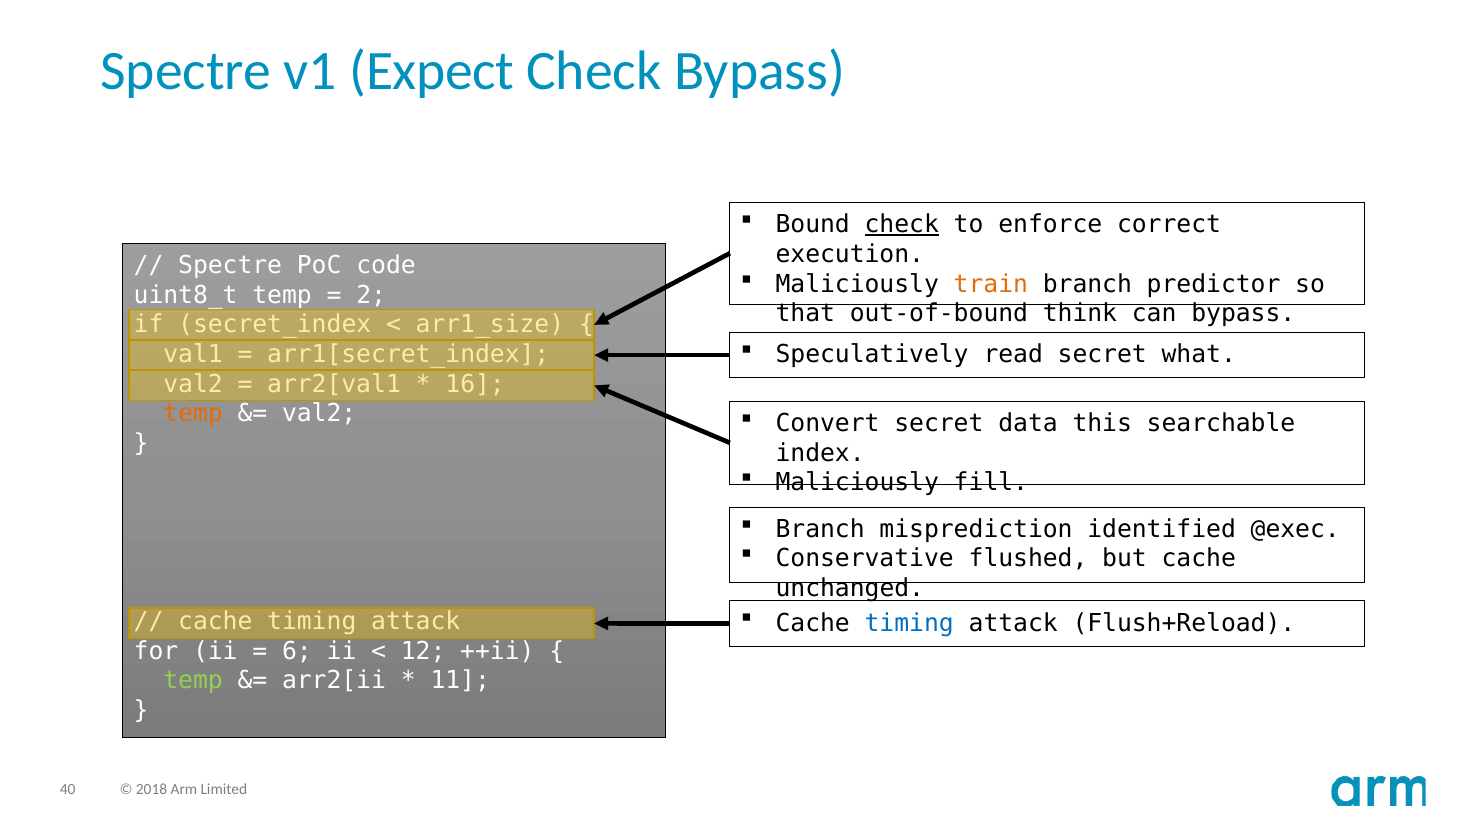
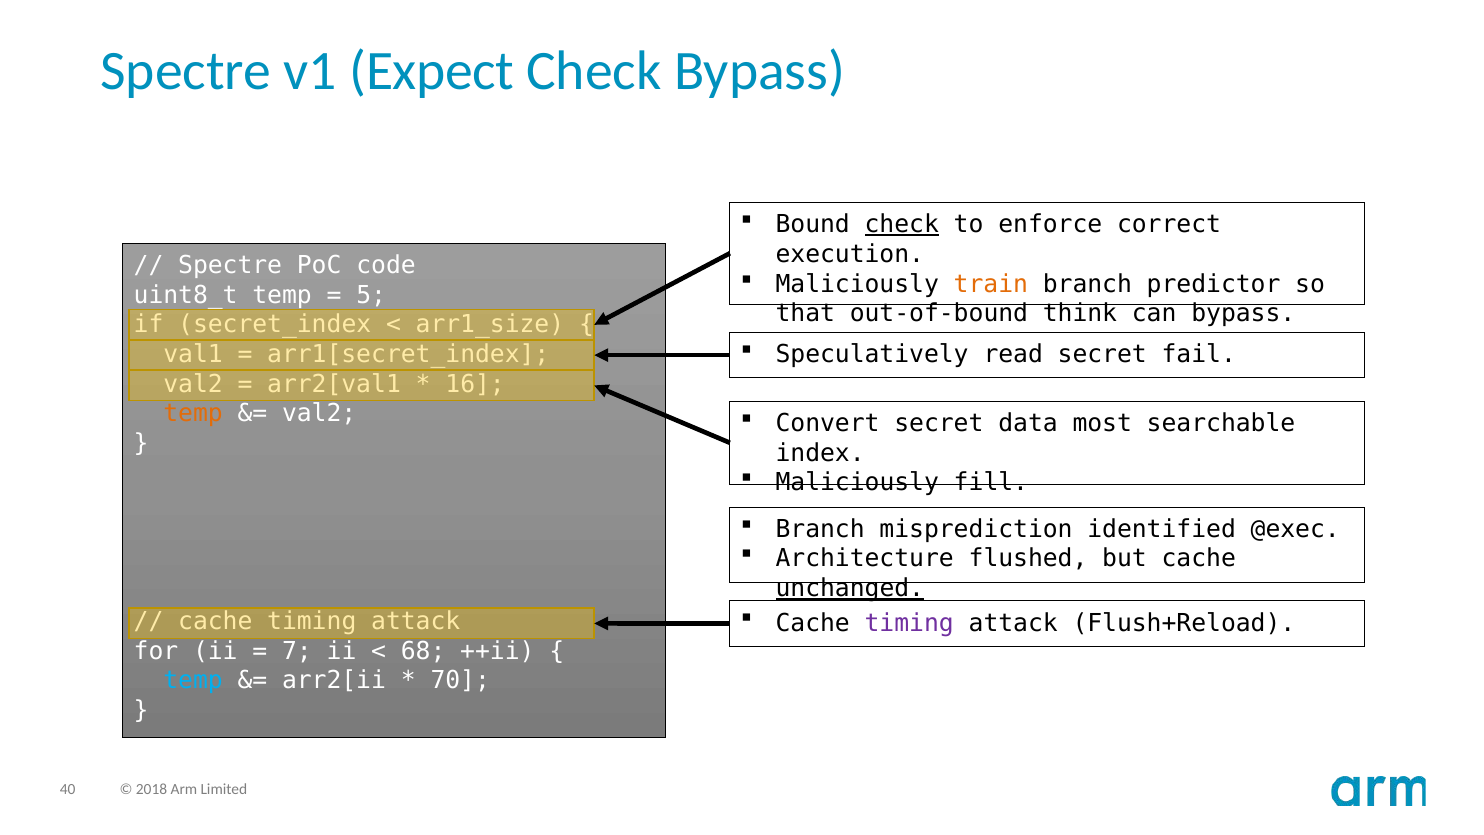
2: 2 -> 5
what: what -> fail
this: this -> most
Conservative: Conservative -> Architecture
unchanged underline: none -> present
timing at (909, 623) colour: blue -> purple
6: 6 -> 7
12: 12 -> 68
temp at (193, 681) colour: light green -> light blue
11: 11 -> 70
